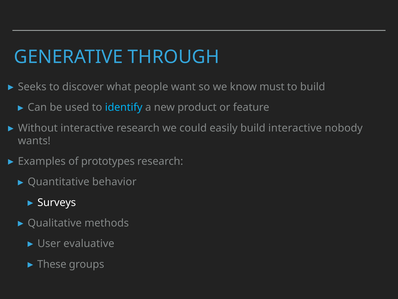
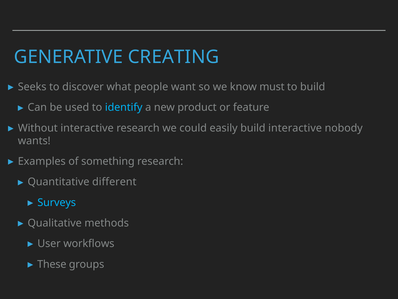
THROUGH: THROUGH -> CREATING
prototypes: prototypes -> something
behavior: behavior -> different
Surveys colour: white -> light blue
evaluative: evaluative -> workflows
